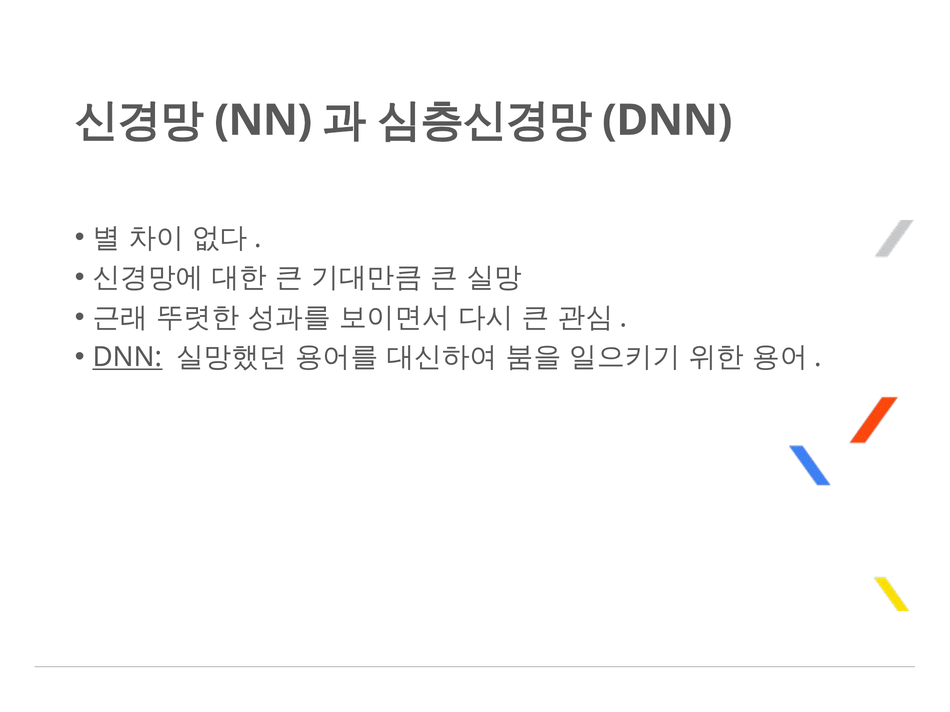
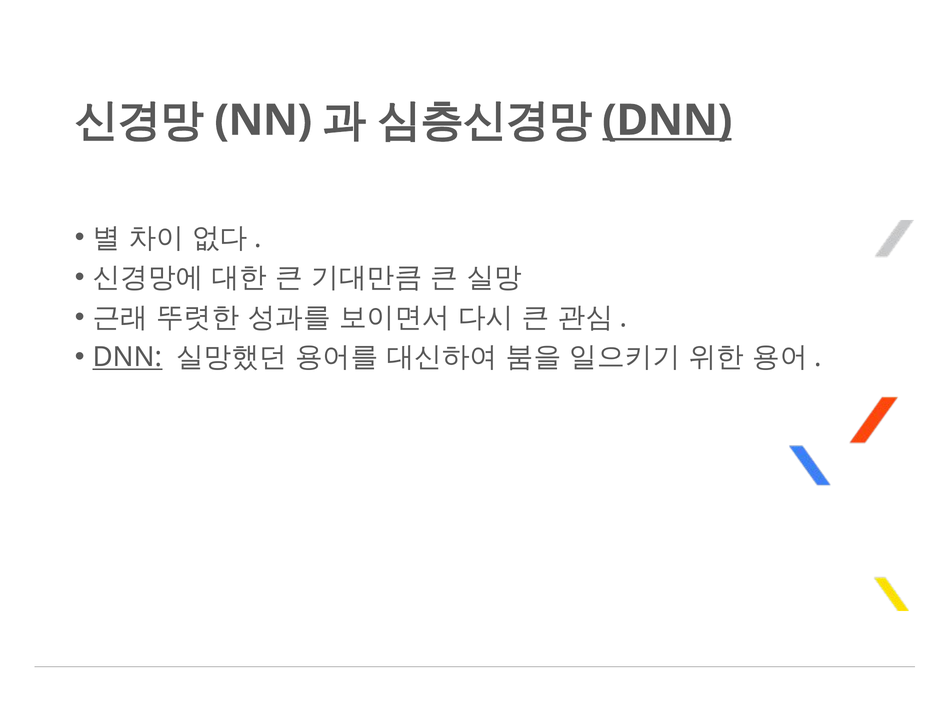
DNN at (667, 121) underline: none -> present
